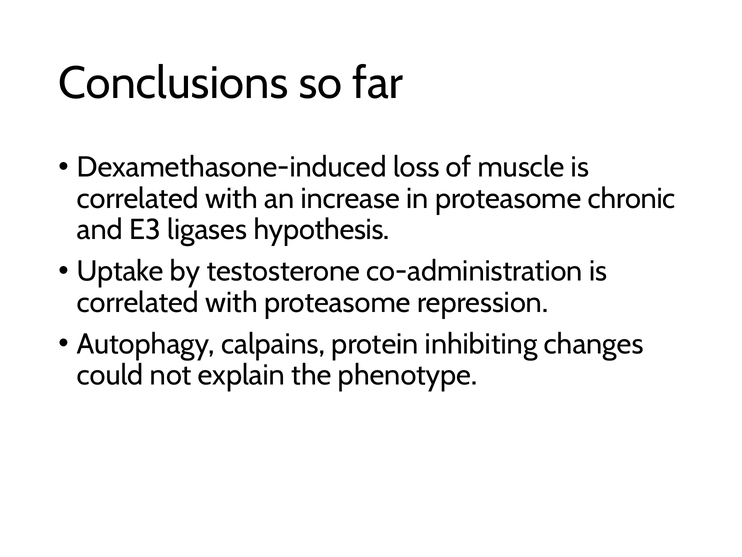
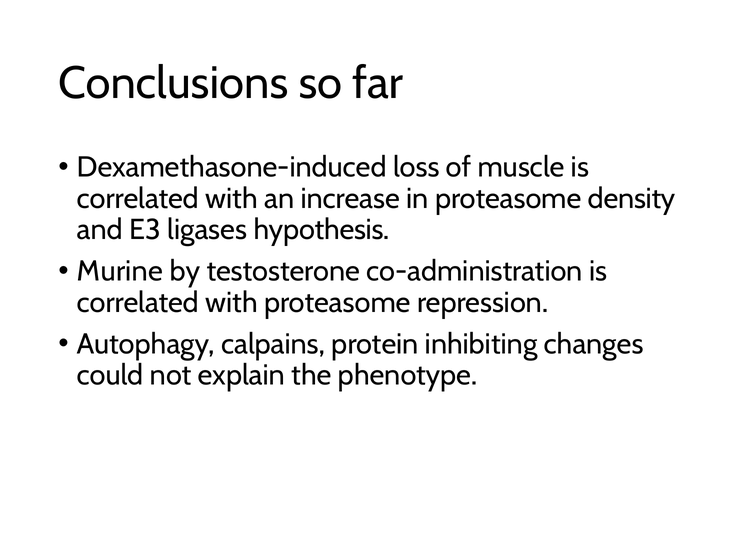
chronic: chronic -> density
Uptake: Uptake -> Murine
